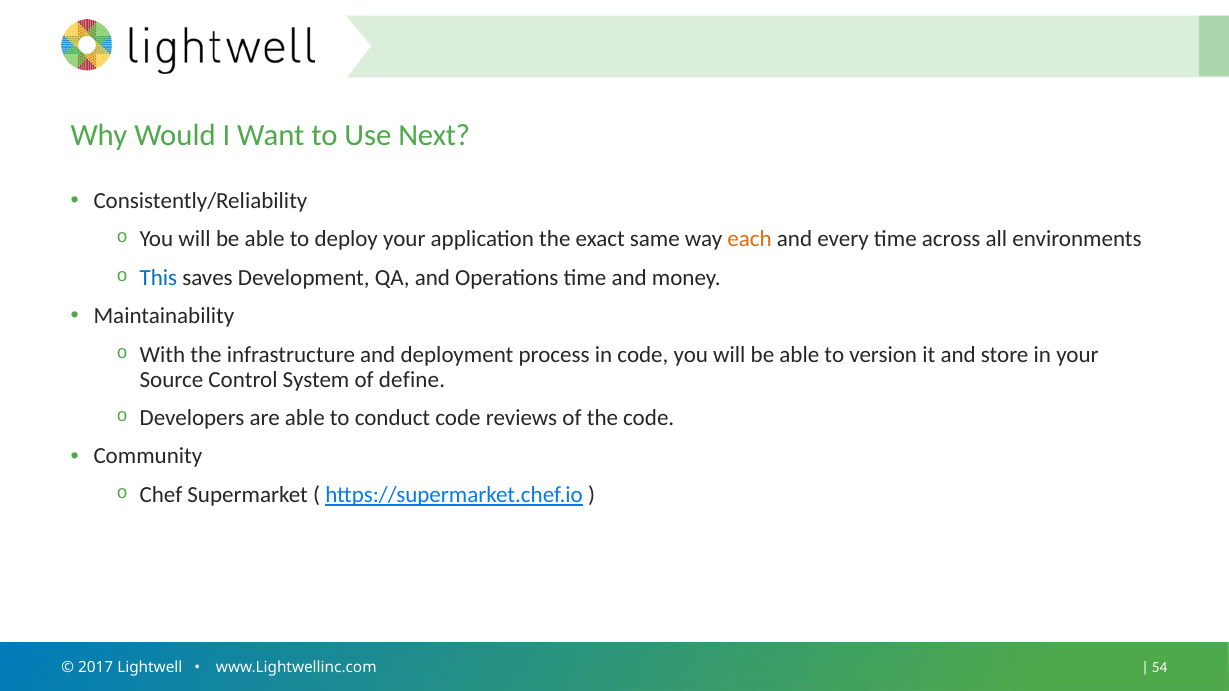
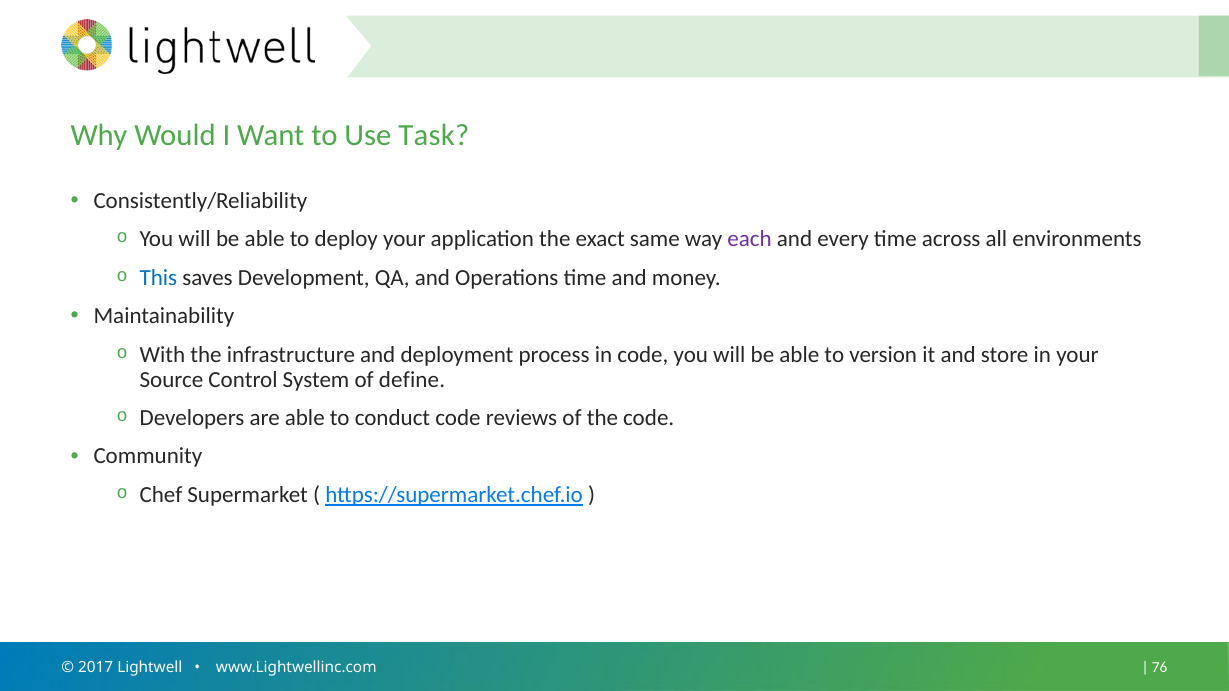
Next: Next -> Task
each colour: orange -> purple
54: 54 -> 76
